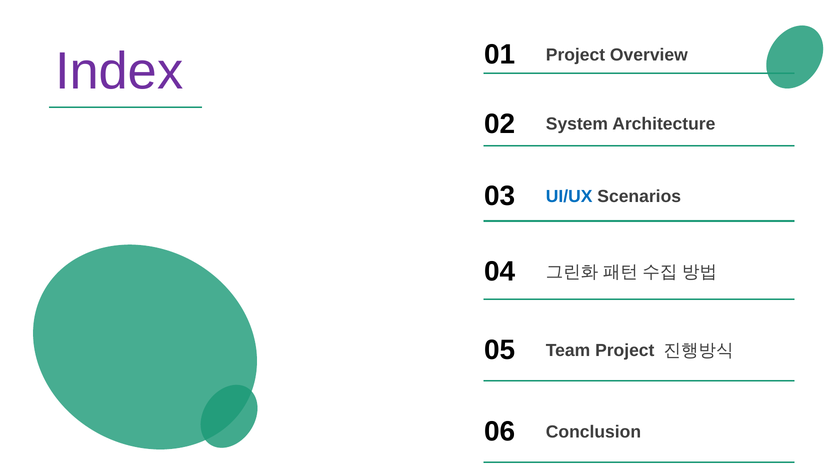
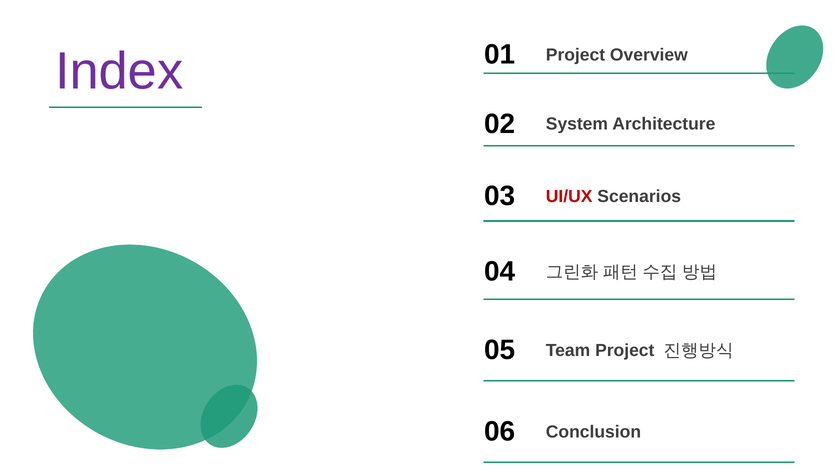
UI/UX colour: blue -> red
